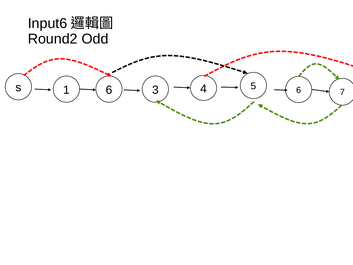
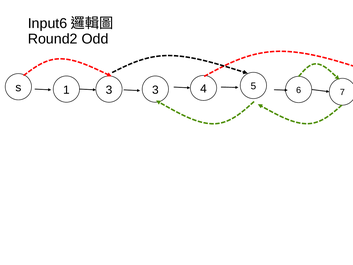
1 6: 6 -> 3
